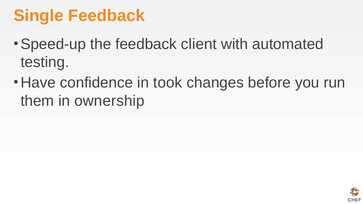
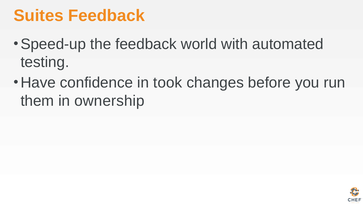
Single: Single -> Suites
client: client -> world
